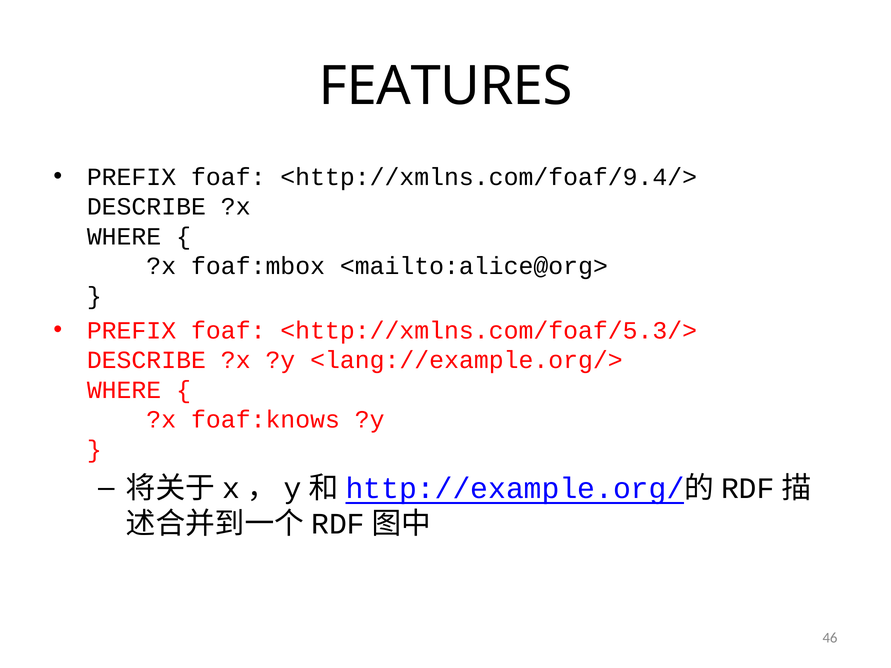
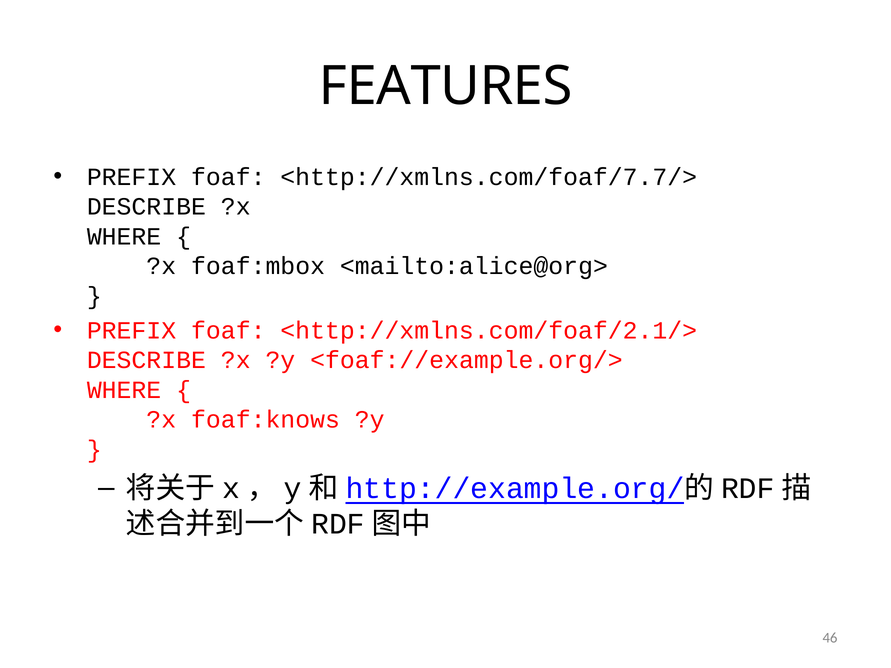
<http://xmlns.com/foaf/9.4/>: <http://xmlns.com/foaf/9.4/> -> <http://xmlns.com/foaf/7.7/>
<http://xmlns.com/foaf/5.3/>: <http://xmlns.com/foaf/5.3/> -> <http://xmlns.com/foaf/2.1/>
<lang://example.org/>: <lang://example.org/> -> <foaf://example.org/>
